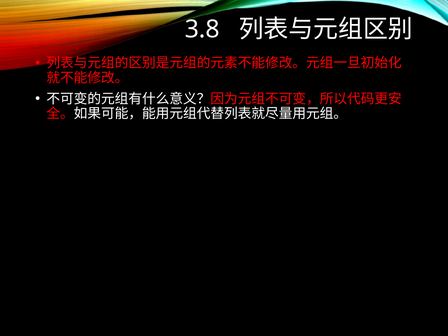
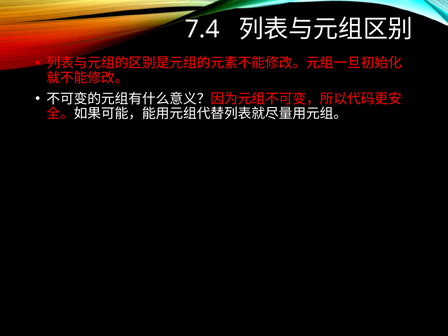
3.8: 3.8 -> 7.4
